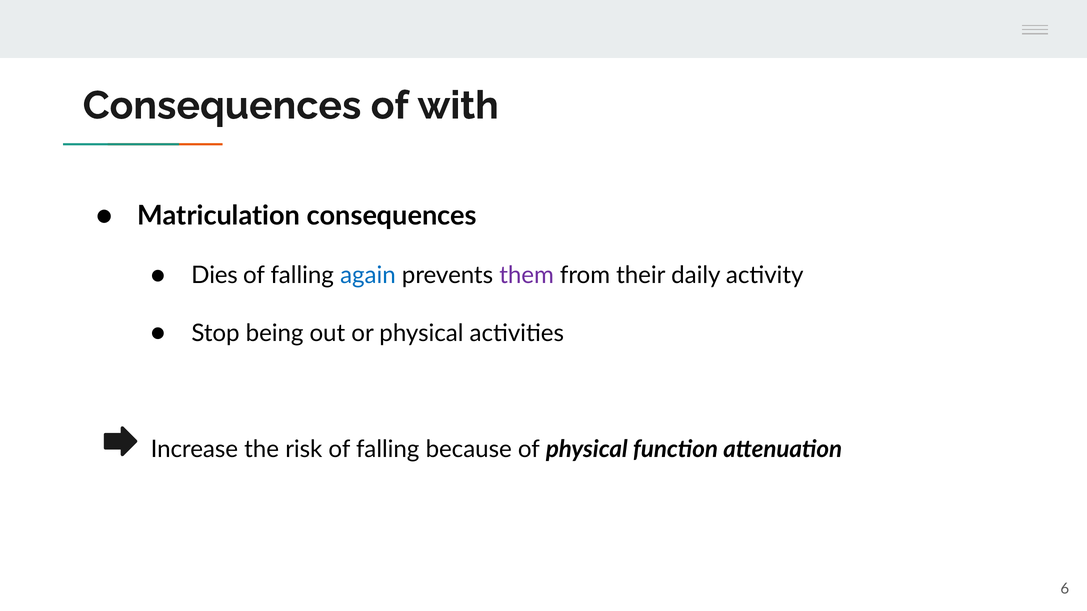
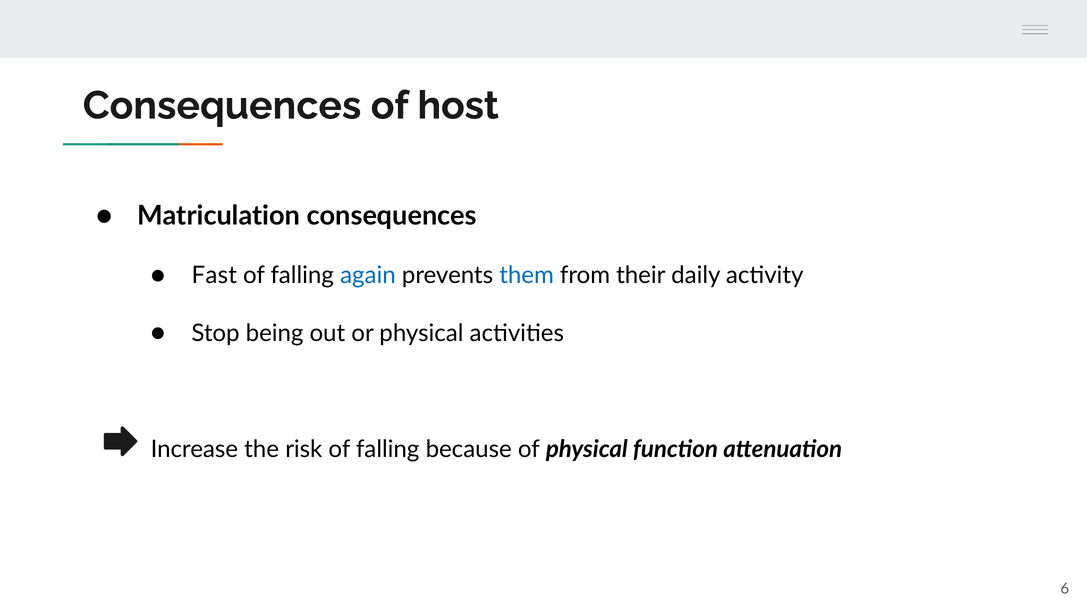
with: with -> host
Dies: Dies -> Fast
them colour: purple -> blue
